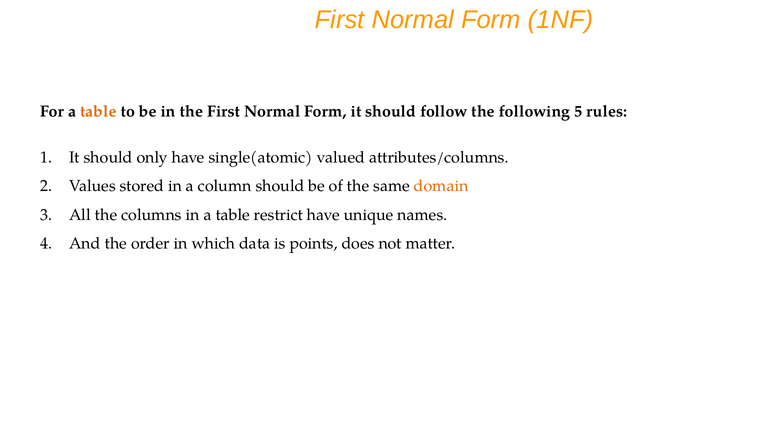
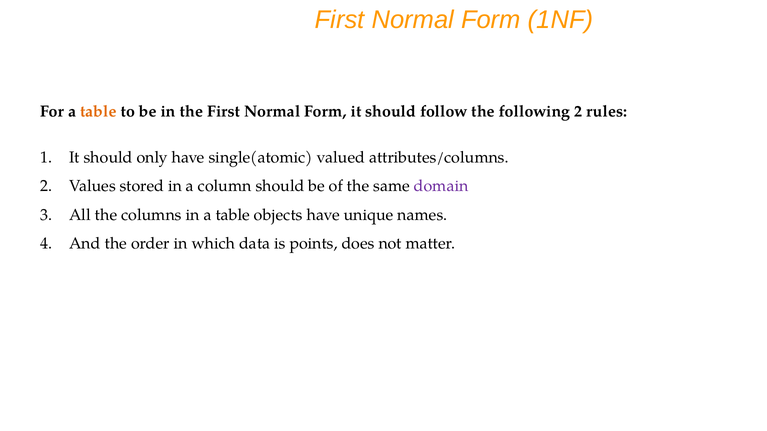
following 5: 5 -> 2
domain colour: orange -> purple
restrict: restrict -> objects
